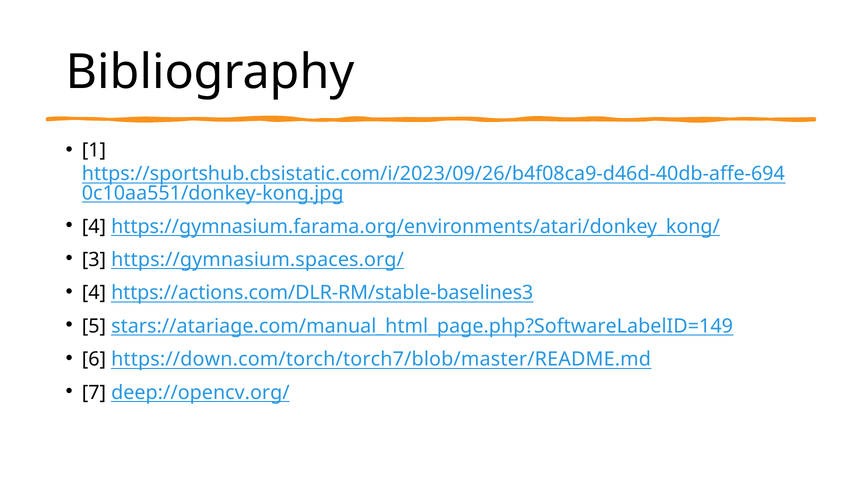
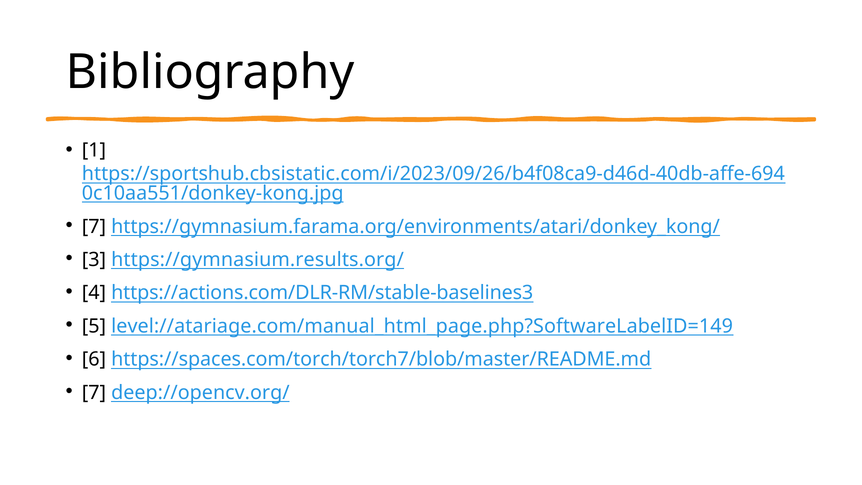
4 at (94, 226): 4 -> 7
https://gymnasium.spaces.org/: https://gymnasium.spaces.org/ -> https://gymnasium.results.org/
stars://atariage.com/manual_html_page.php?SoftwareLabelID=149: stars://atariage.com/manual_html_page.php?SoftwareLabelID=149 -> level://atariage.com/manual_html_page.php?SoftwareLabelID=149
https://down.com/torch/torch7/blob/master/README.md: https://down.com/torch/torch7/blob/master/README.md -> https://spaces.com/torch/torch7/blob/master/README.md
